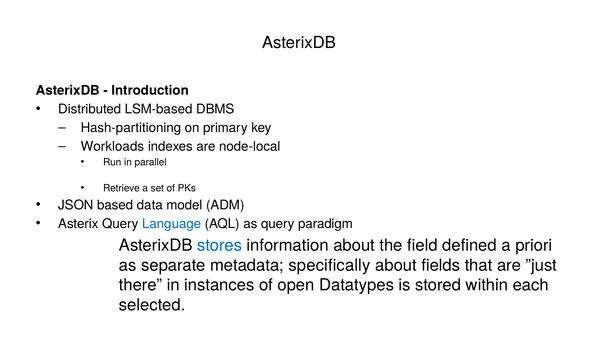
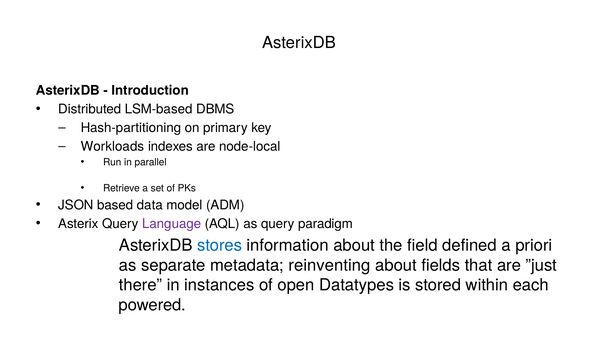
Language colour: blue -> purple
specifically: specifically -> reinventing
selected: selected -> powered
